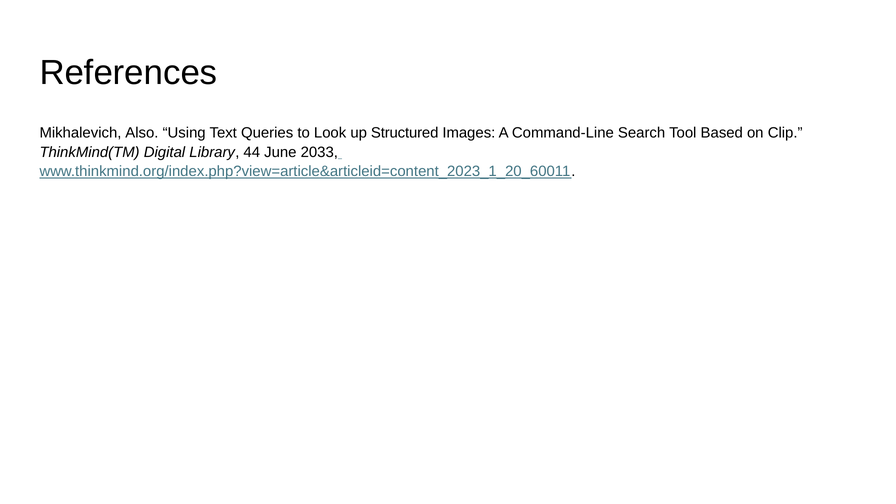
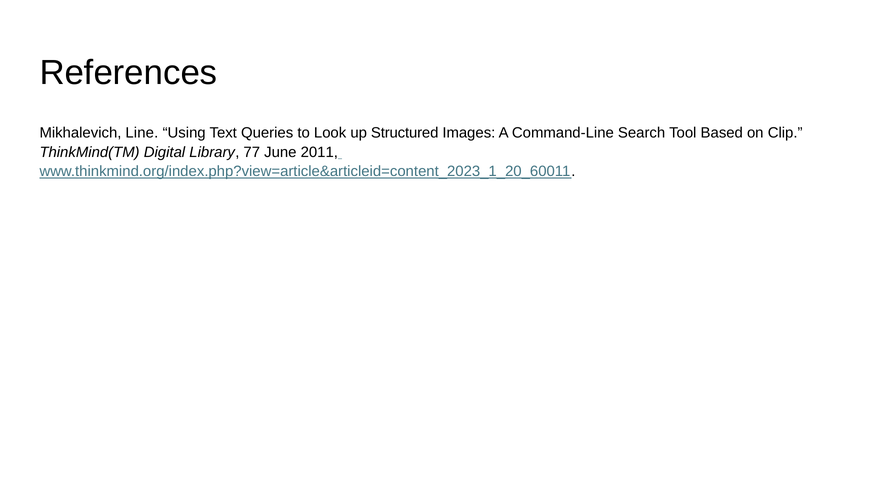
Also: Also -> Line
44: 44 -> 77
2033: 2033 -> 2011
